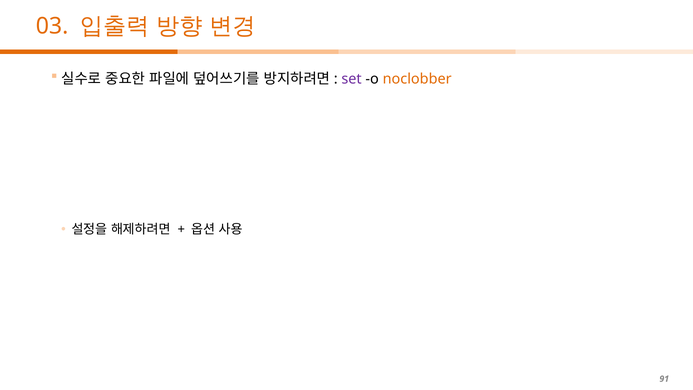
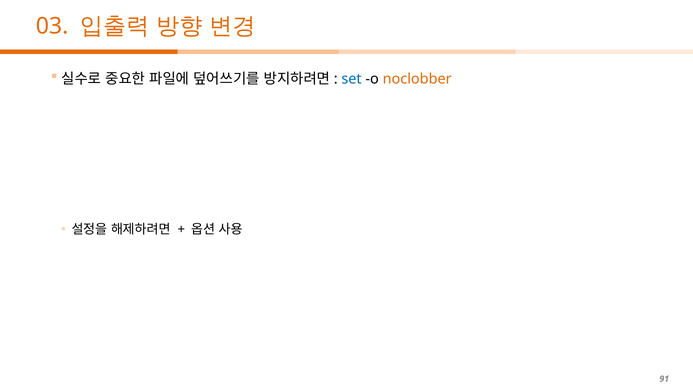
set colour: purple -> blue
